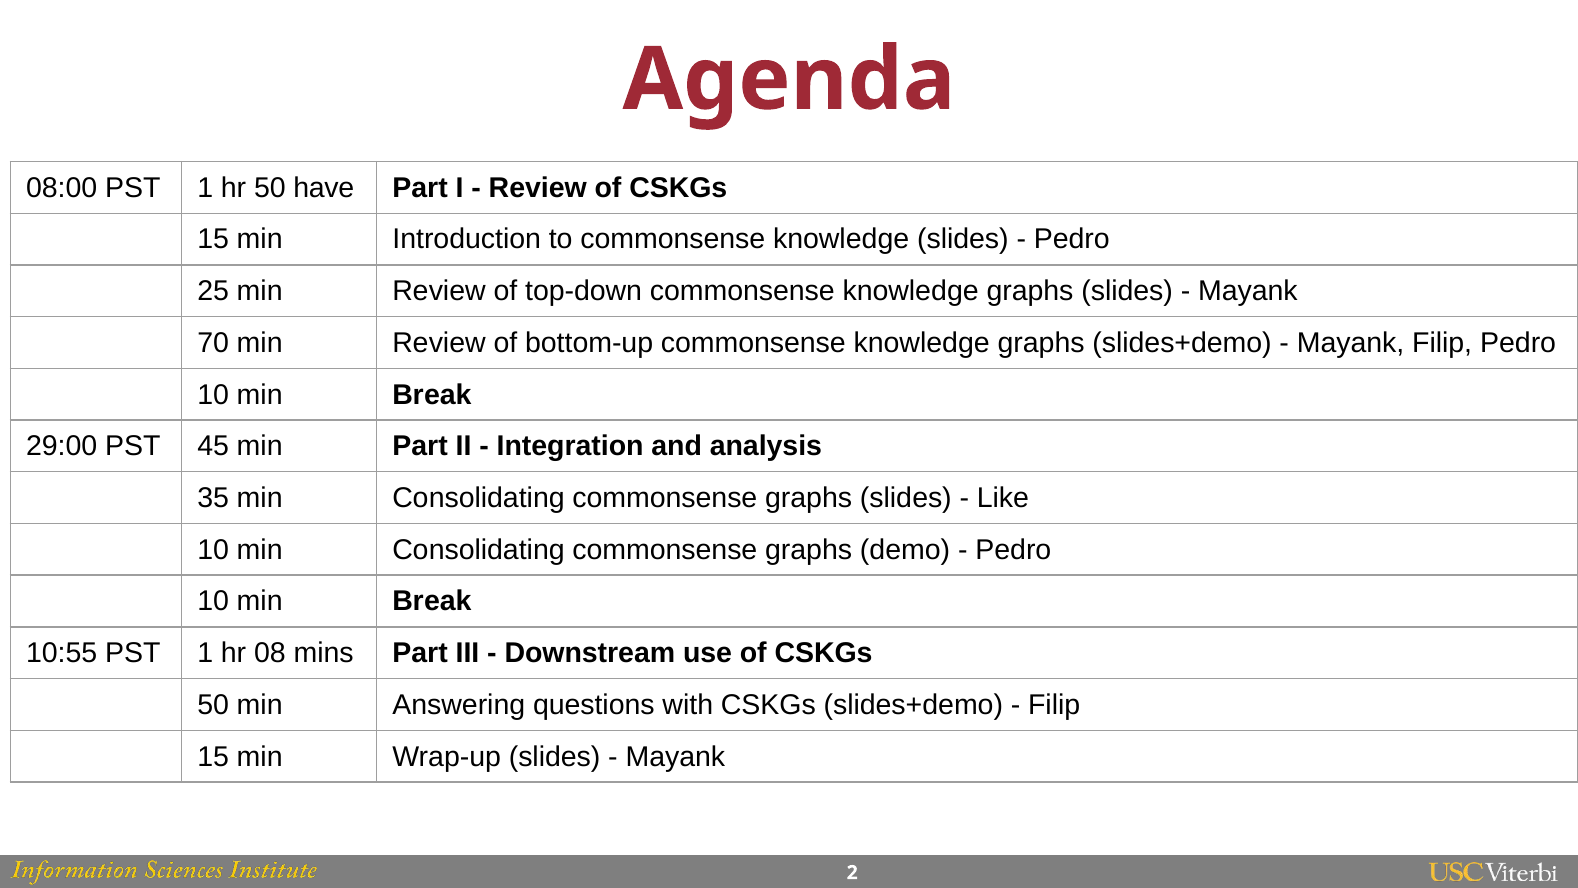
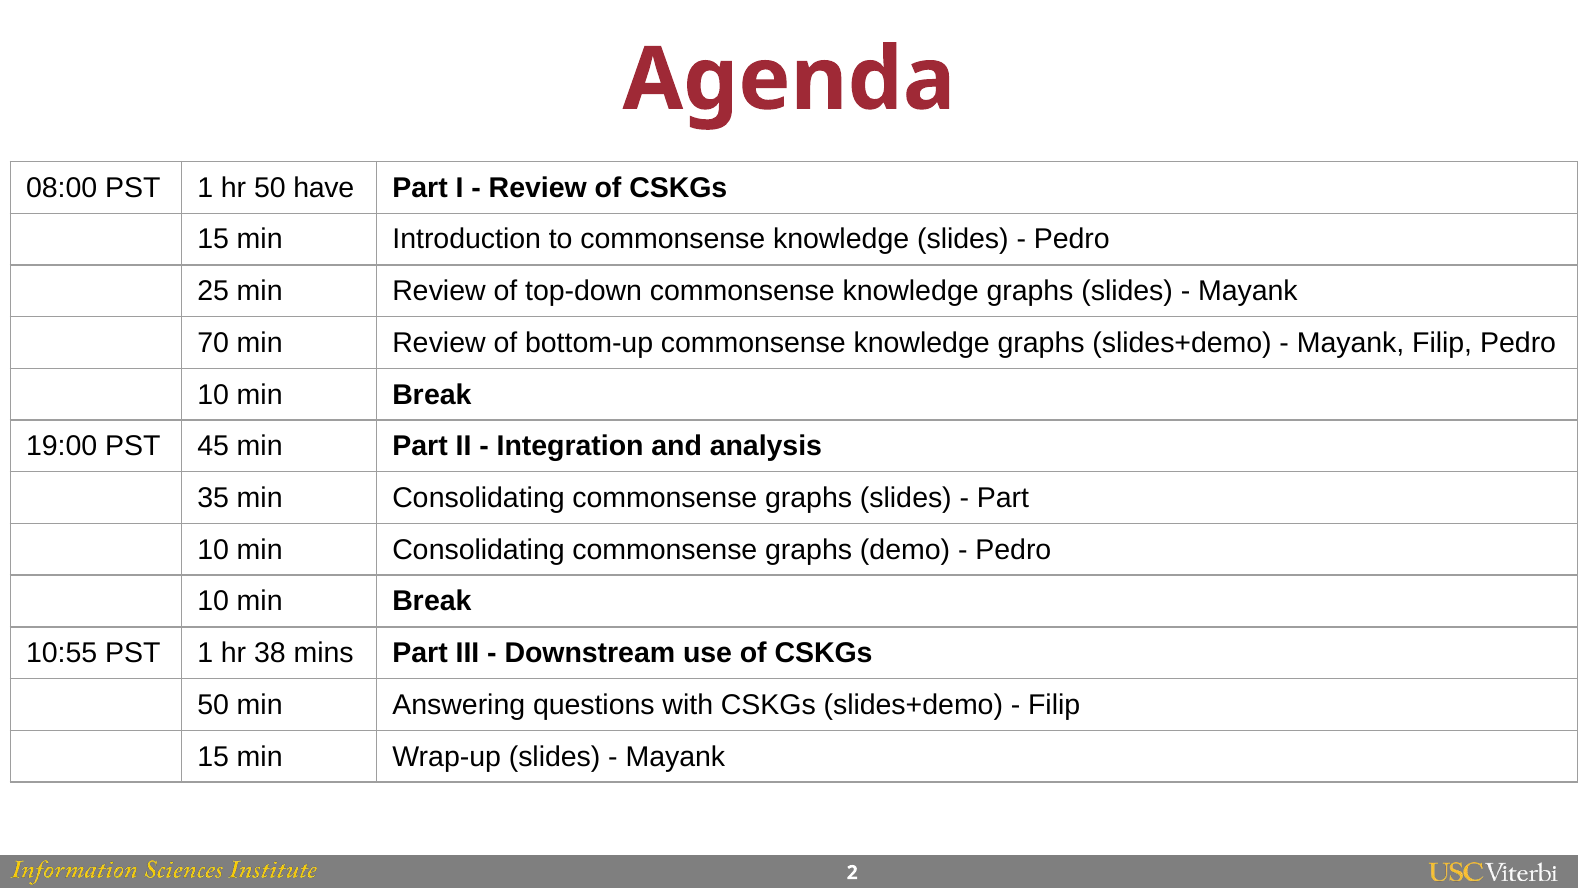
29:00: 29:00 -> 19:00
Like at (1003, 498): Like -> Part
08: 08 -> 38
